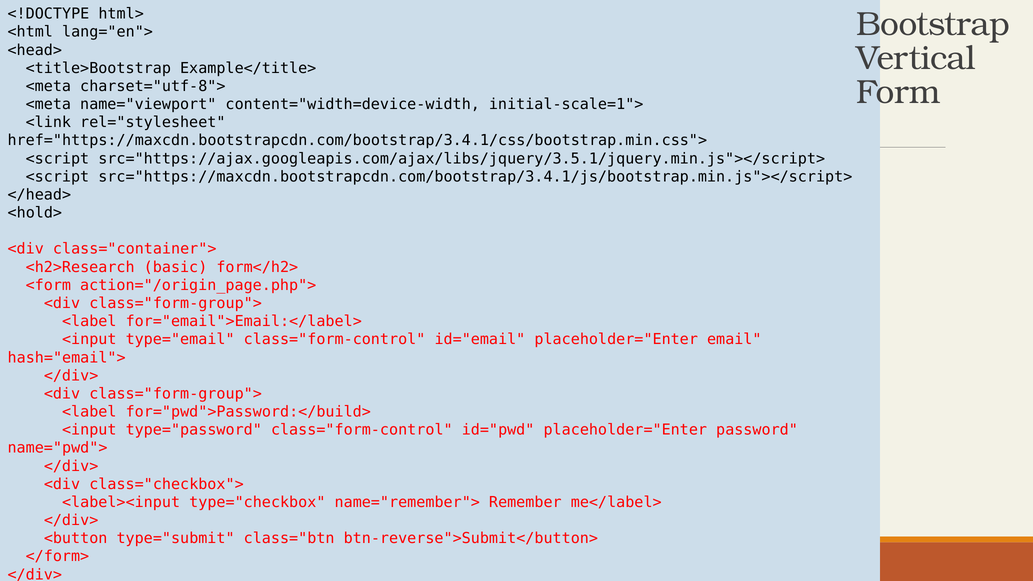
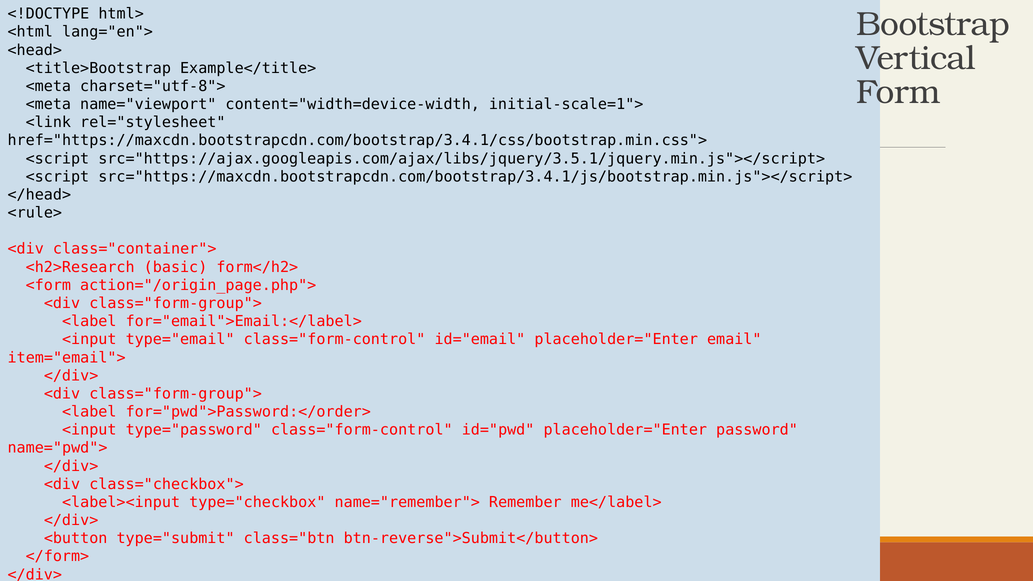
<hold>: <hold> -> <rule>
hash="email">: hash="email"> -> item="email">
for="pwd">Password:</build>: for="pwd">Password:</build> -> for="pwd">Password:</order>
